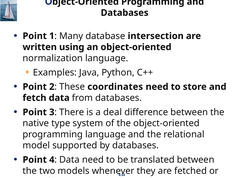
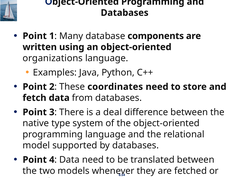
intersection: intersection -> components
normalization: normalization -> organizations
